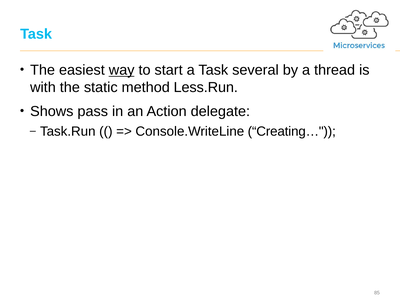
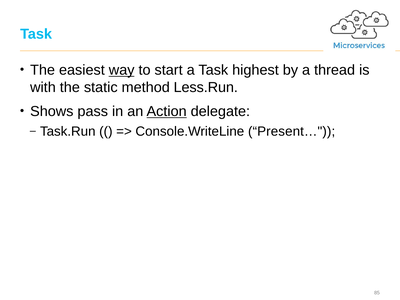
several: several -> highest
Action underline: none -> present
Creating…: Creating… -> Present…
